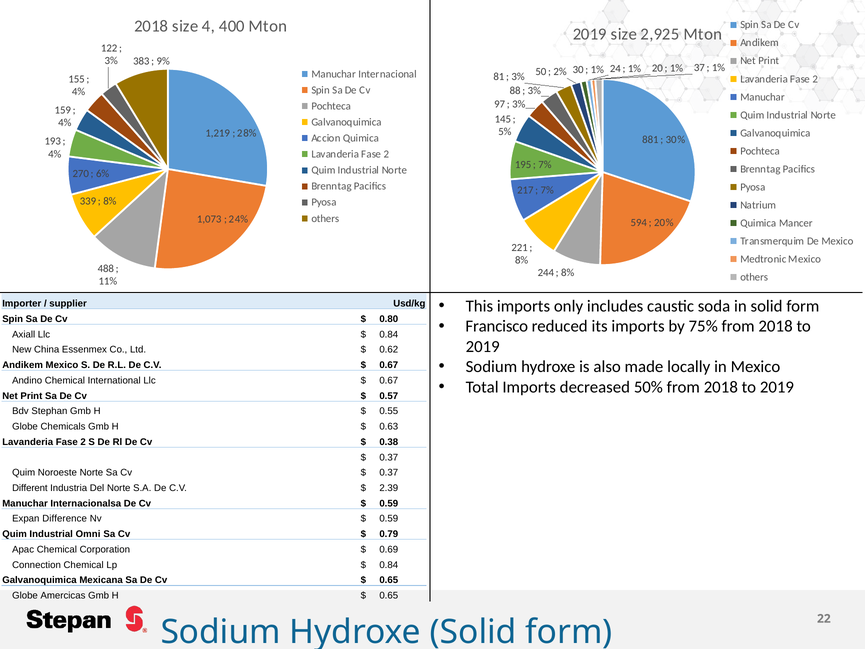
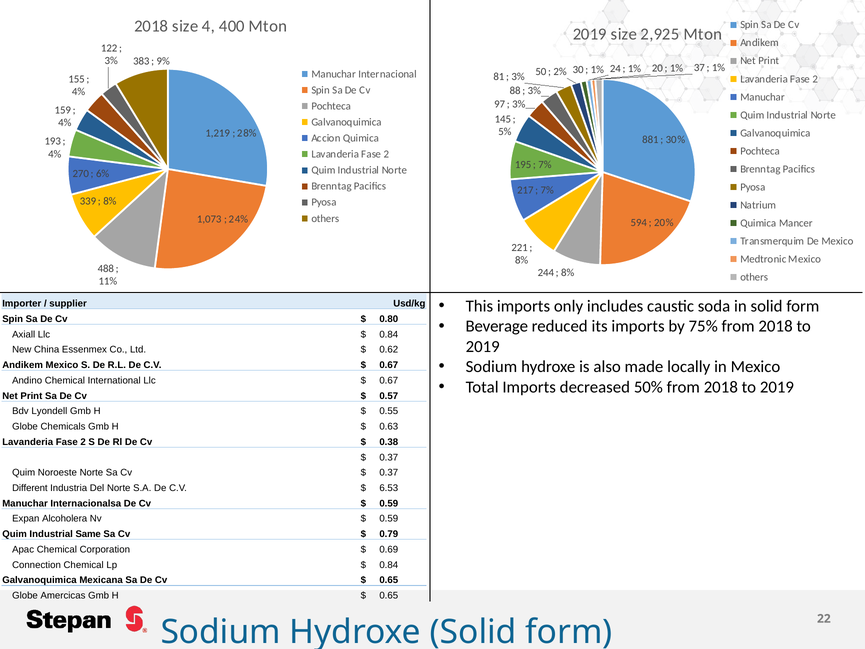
Francisco: Francisco -> Beverage
Stephan: Stephan -> Lyondell
2.39: 2.39 -> 6.53
Difference: Difference -> Alcoholera
Omni: Omni -> Same
